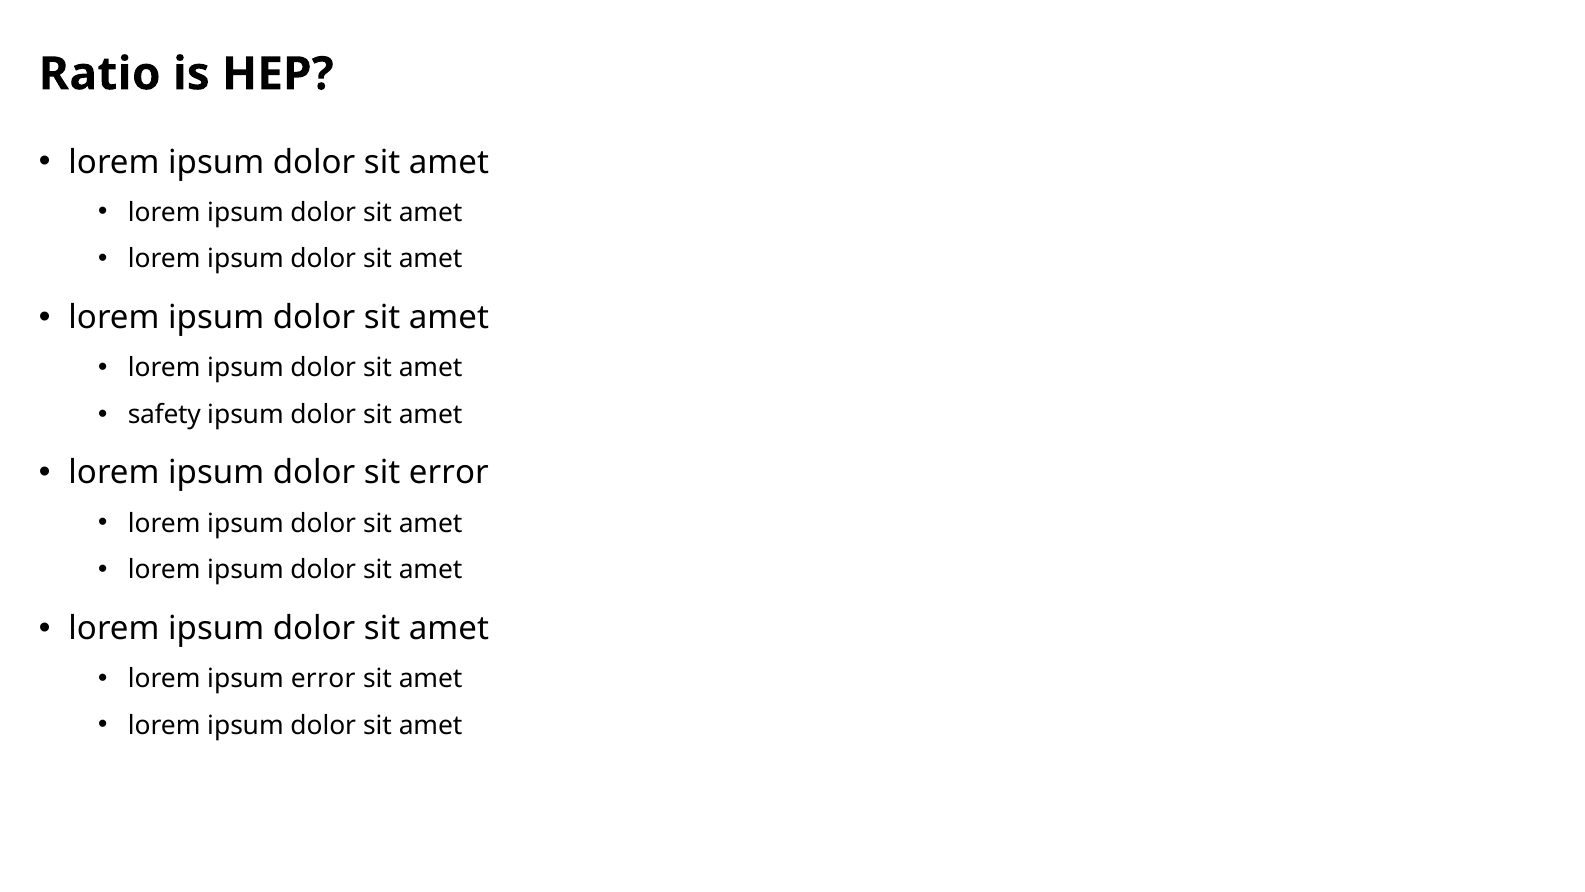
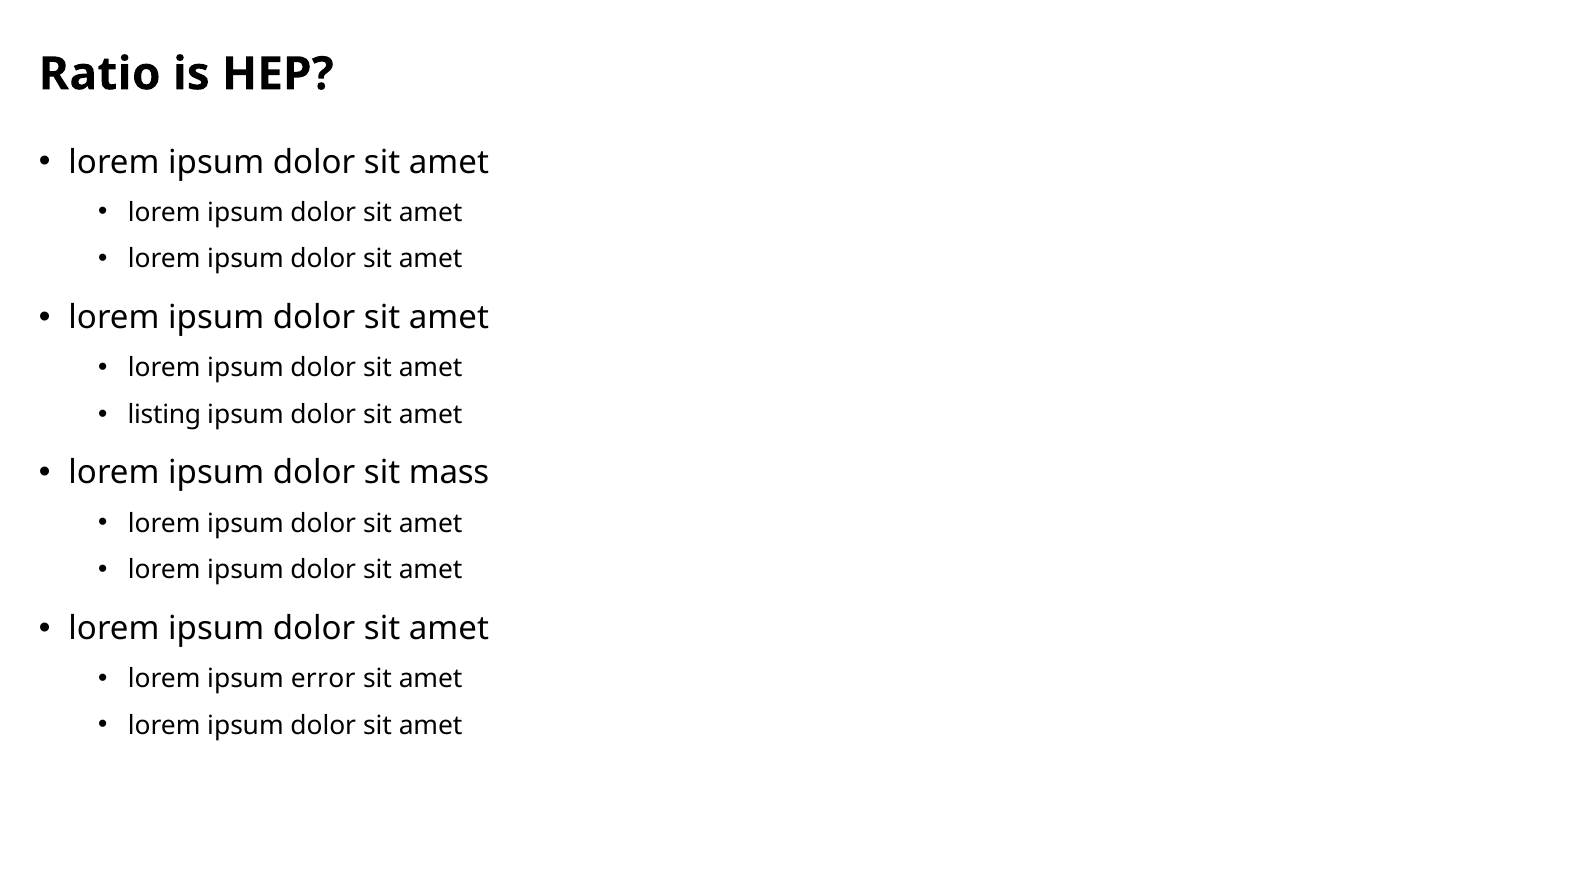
safety: safety -> listing
sit error: error -> mass
